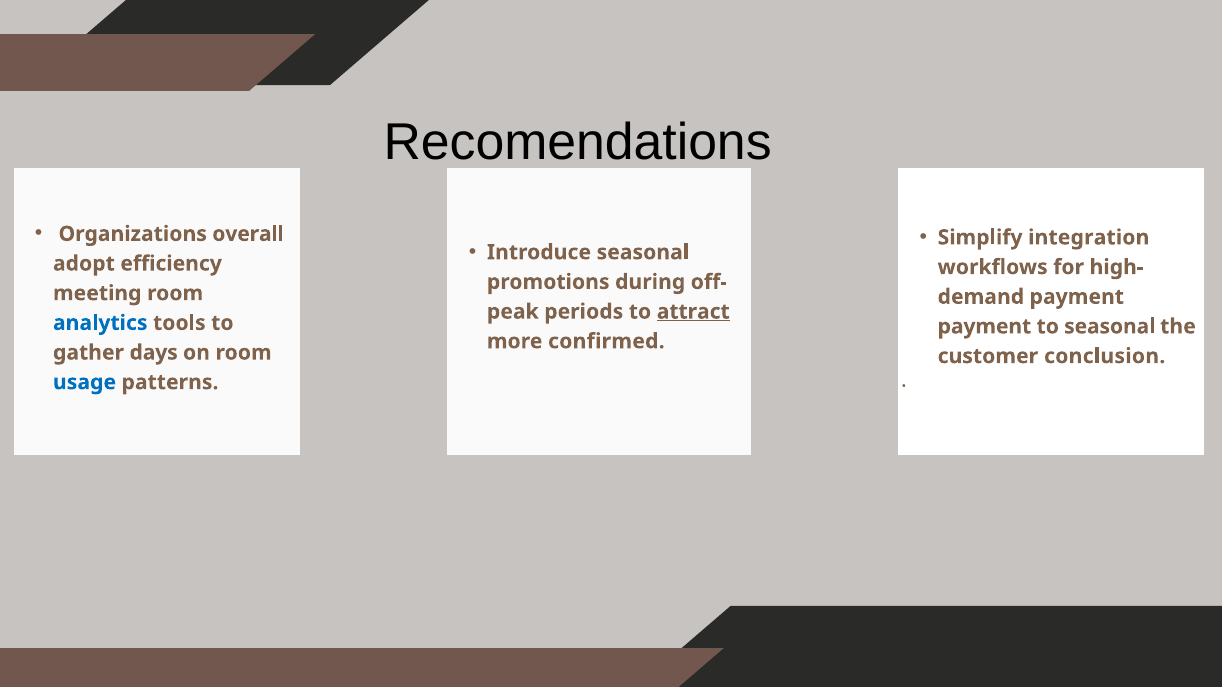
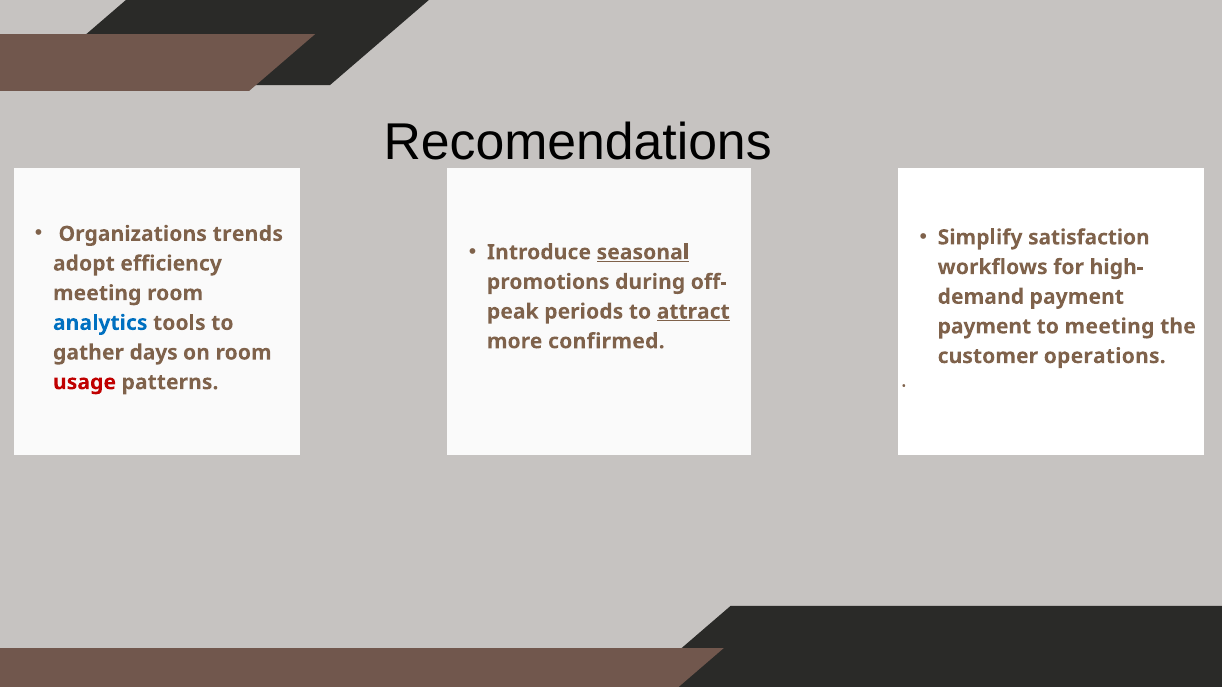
overall: overall -> trends
integration: integration -> satisfaction
seasonal at (643, 252) underline: none -> present
to seasonal: seasonal -> meeting
conclusion: conclusion -> operations
usage colour: blue -> red
